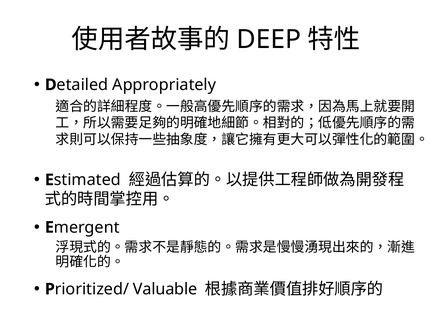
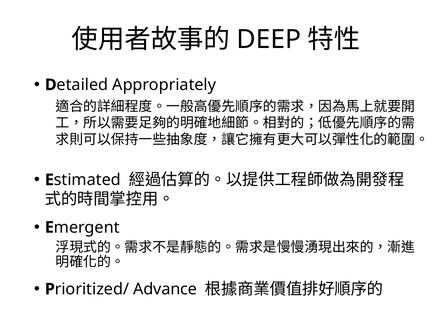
Valuable: Valuable -> Advance
